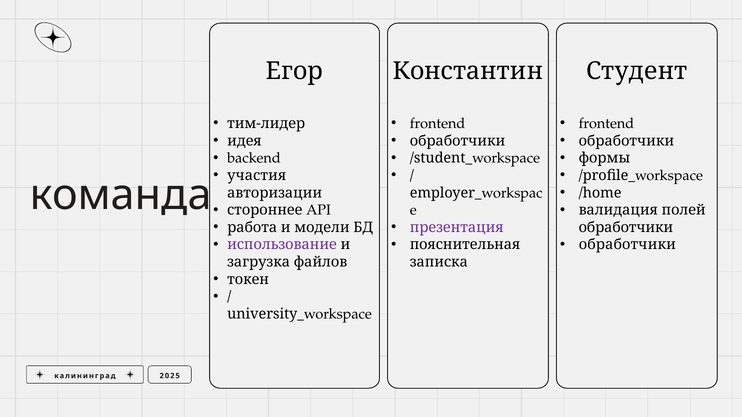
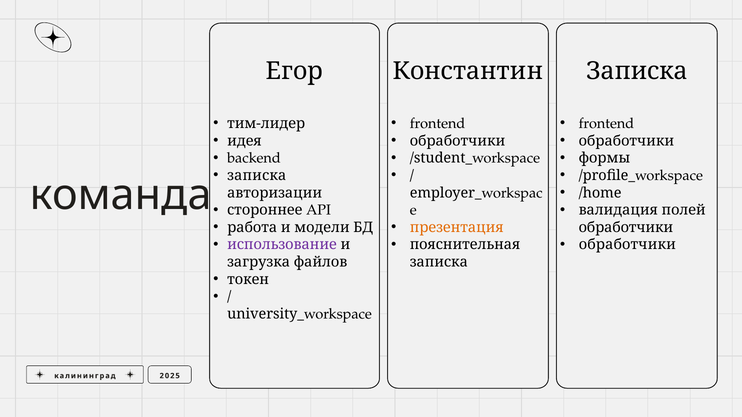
Студент at (637, 71): Студент -> Записка
участия at (257, 176): участия -> записка
презентация colour: purple -> orange
